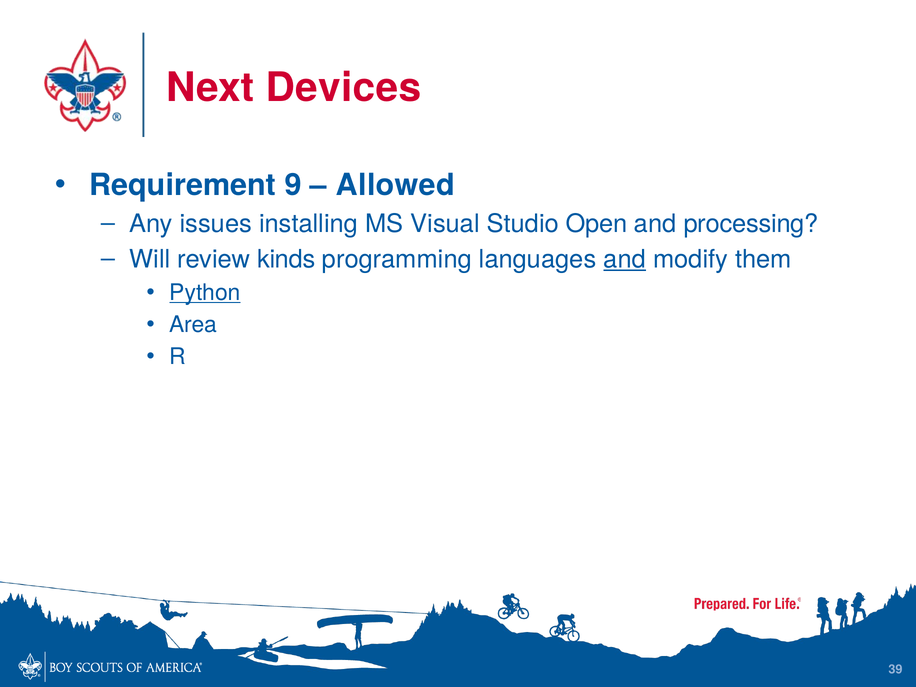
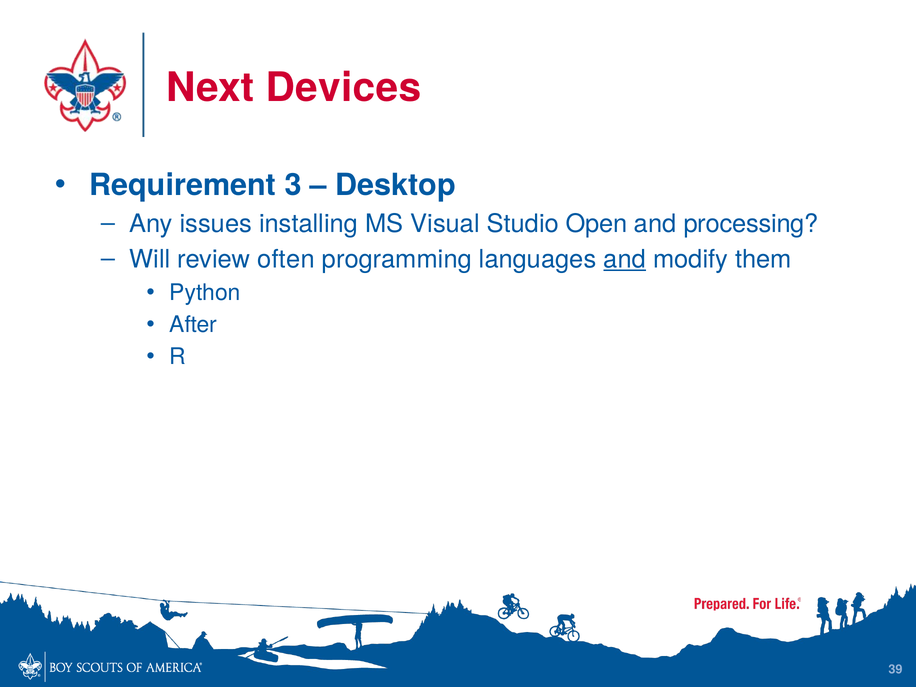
9: 9 -> 3
Allowed: Allowed -> Desktop
kinds: kinds -> often
Python underline: present -> none
Area: Area -> After
